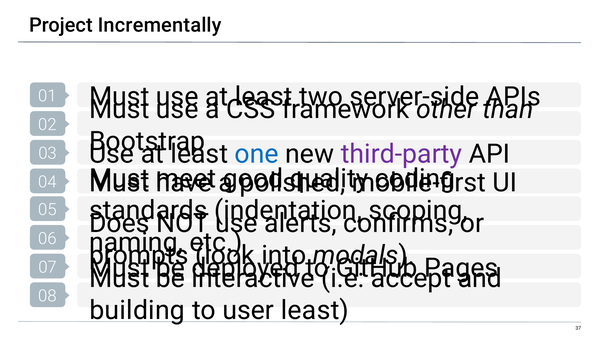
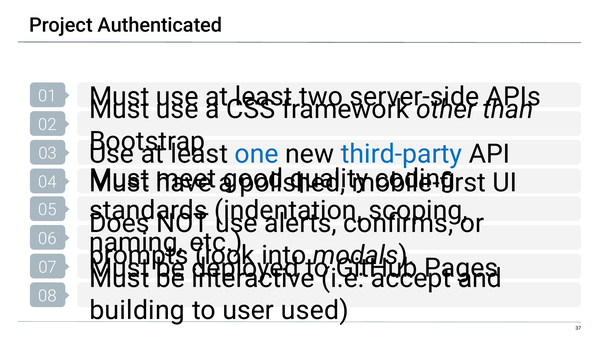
Incrementally: Incrementally -> Authenticated
third-party colour: purple -> blue
user least: least -> used
